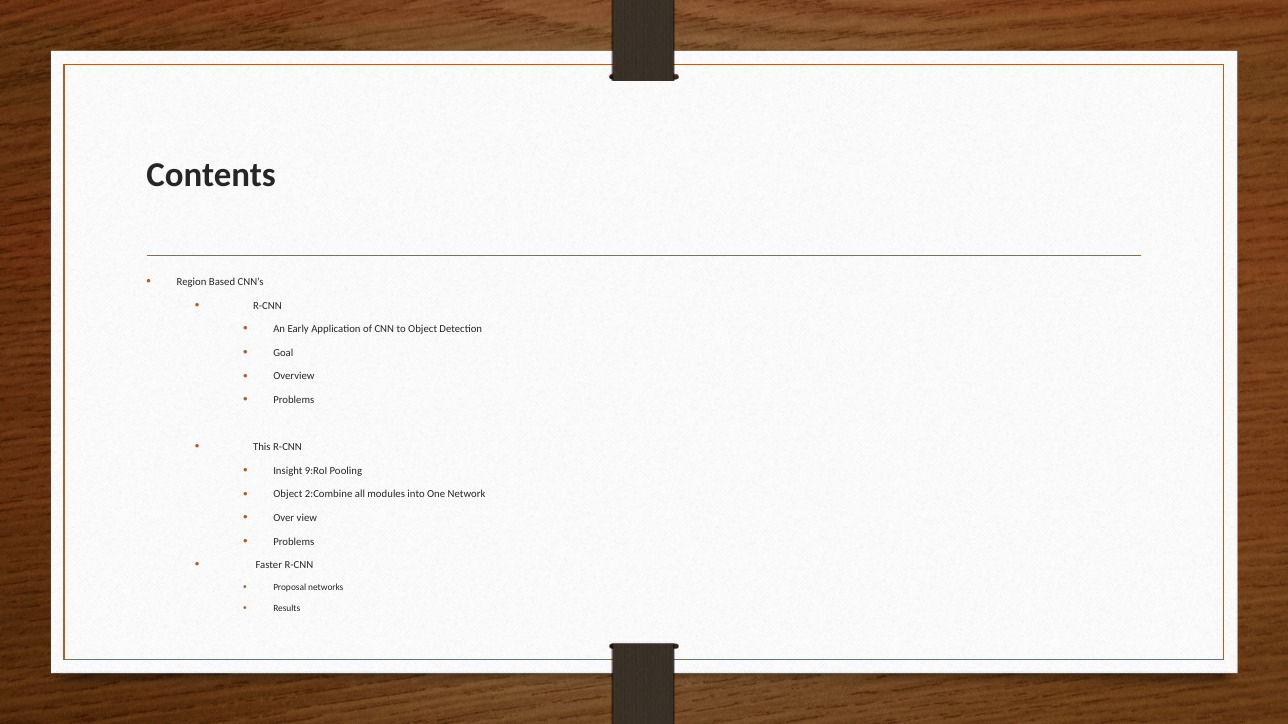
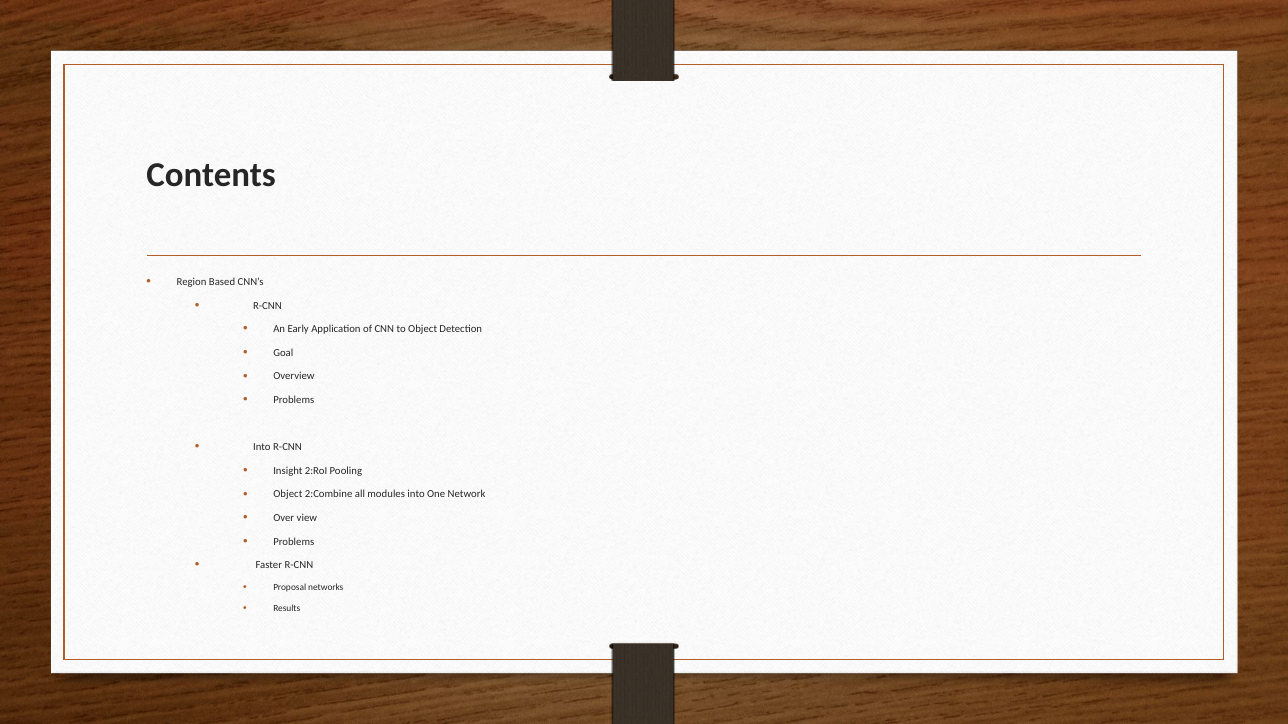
This at (262, 447): This -> Into
9:RoI: 9:RoI -> 2:RoI
